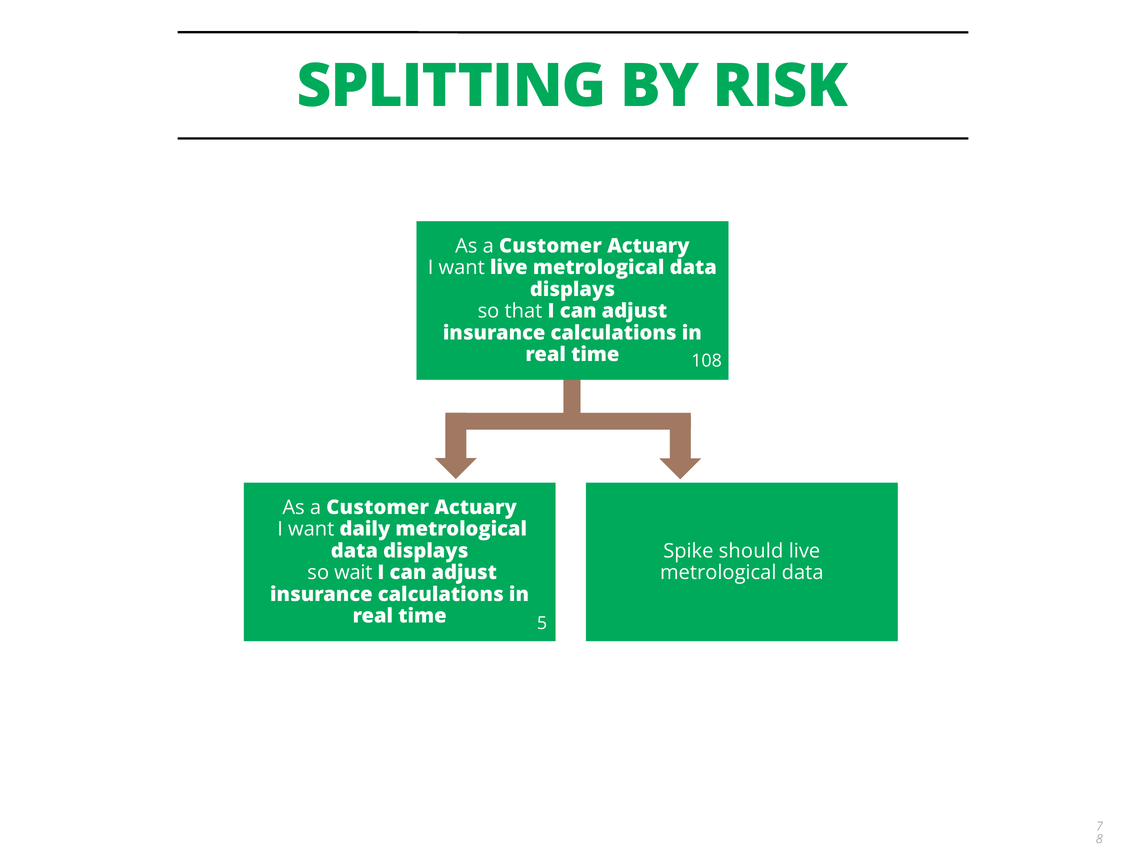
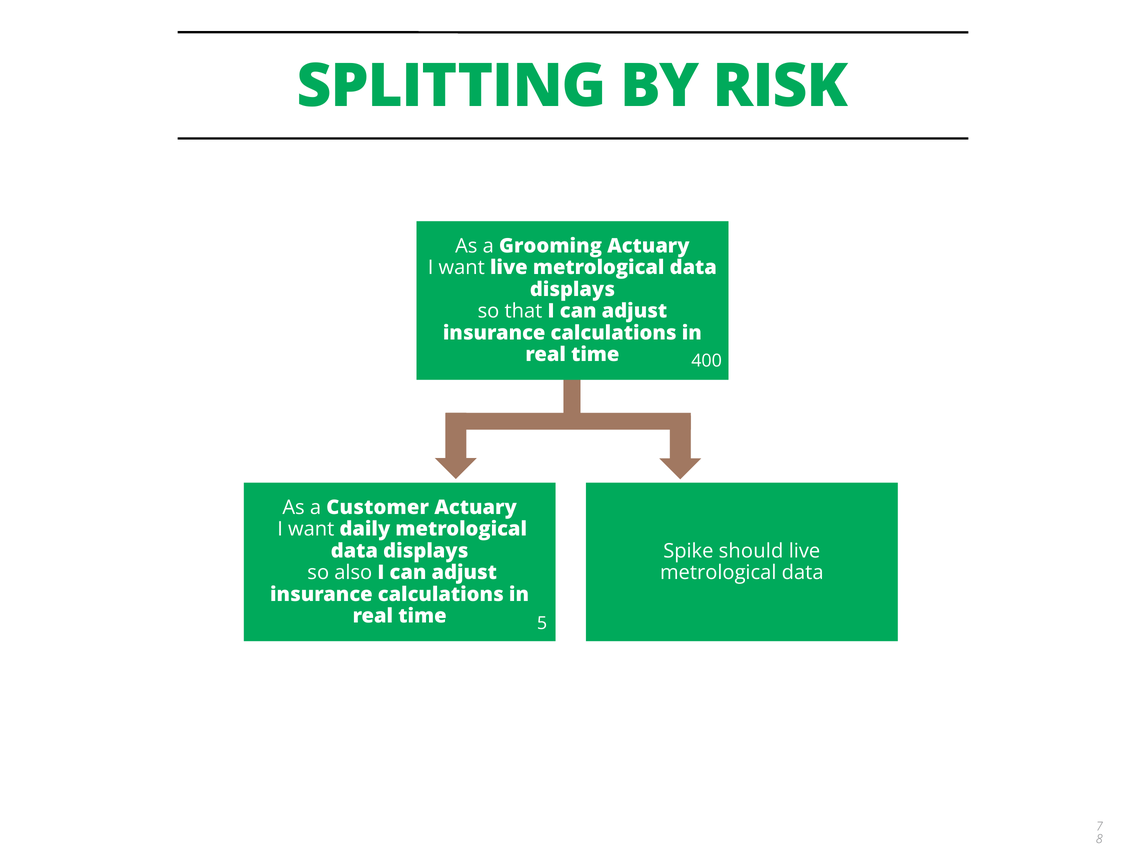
Customer at (550, 246): Customer -> Grooming
108: 108 -> 400
wait: wait -> also
